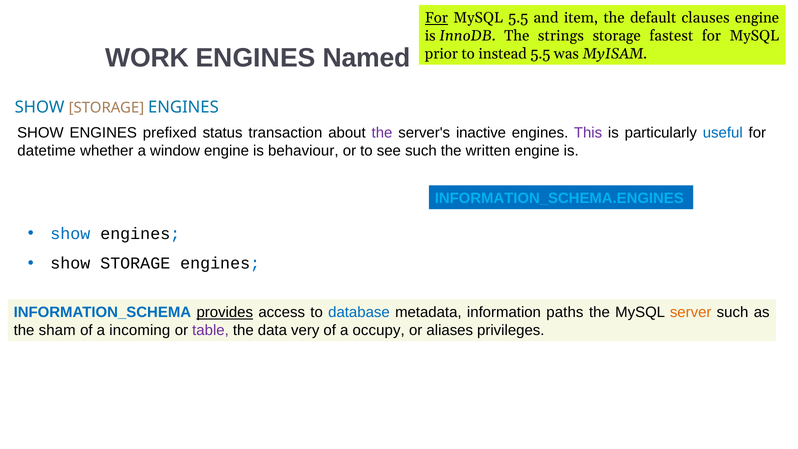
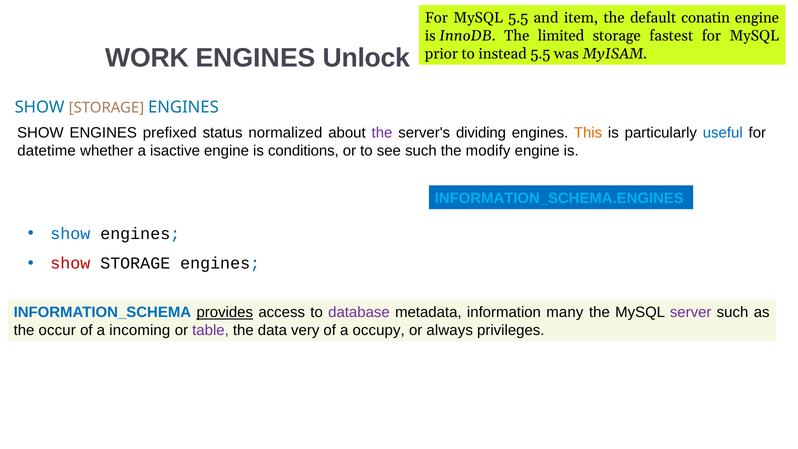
For at (436, 18) underline: present -> none
clauses: clauses -> conatin
strings: strings -> limited
Named: Named -> Unlock
transaction: transaction -> normalized
inactive: inactive -> dividing
This colour: purple -> orange
window: window -> isactive
behaviour: behaviour -> conditions
written: written -> modify
show at (70, 263) colour: black -> red
database colour: blue -> purple
paths: paths -> many
server colour: orange -> purple
sham: sham -> occur
aliases: aliases -> always
